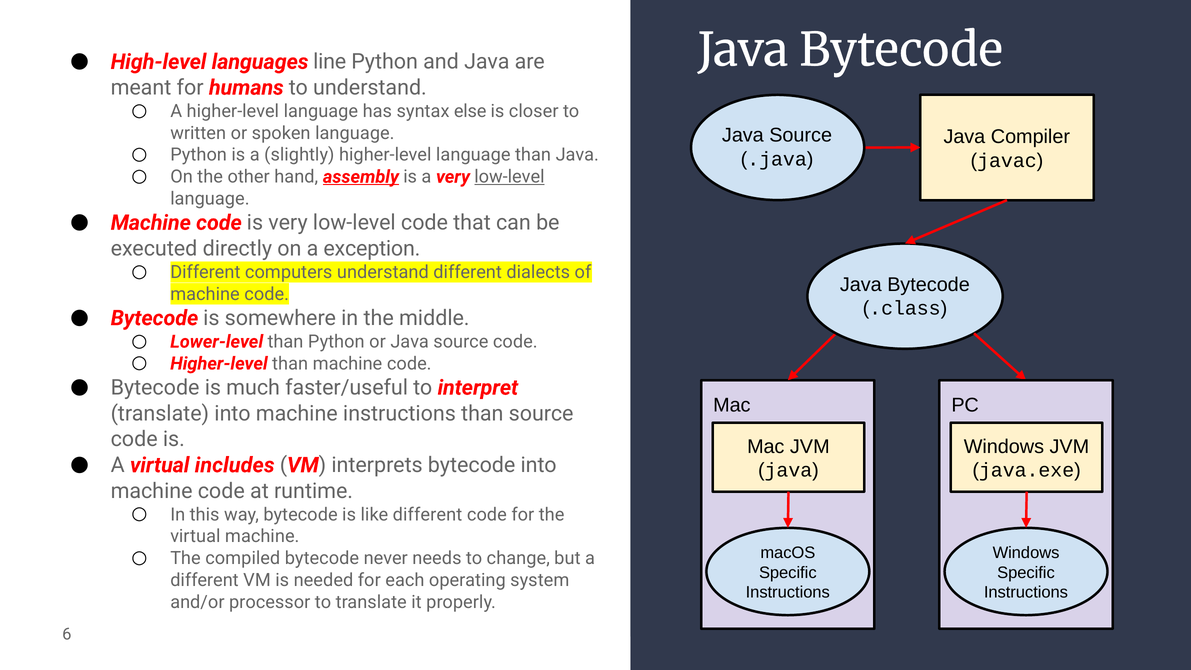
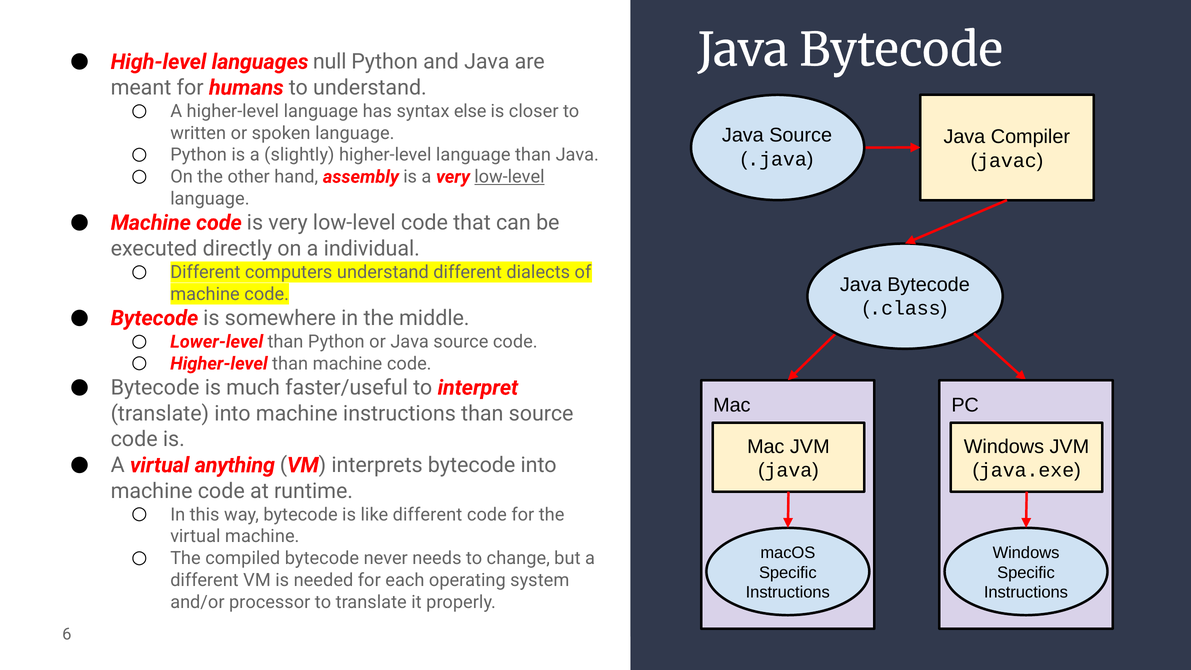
line: line -> null
assembly underline: present -> none
exception: exception -> individual
includes: includes -> anything
